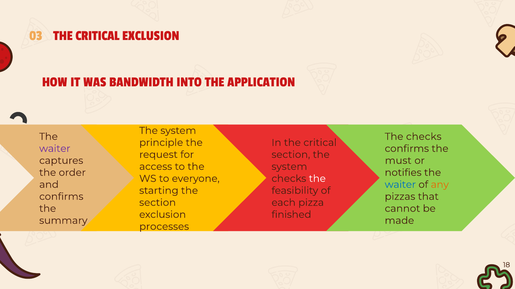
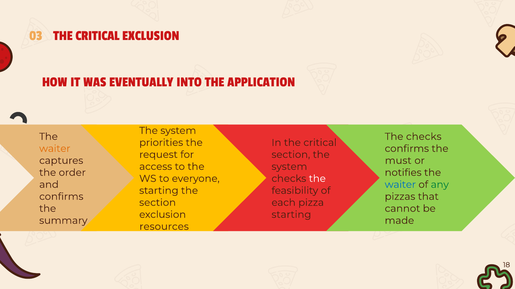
BANDWIDTH: BANDWIDTH -> EVENTUALLY
principle: principle -> priorities
waiter at (55, 149) colour: purple -> orange
any colour: orange -> green
finished at (291, 215): finished -> starting
processes: processes -> resources
